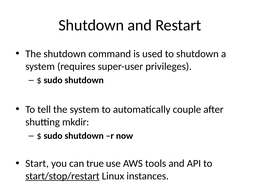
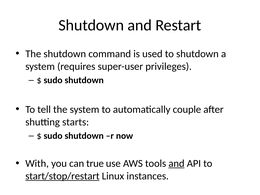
mkdir: mkdir -> starts
Start: Start -> With
and at (176, 163) underline: none -> present
